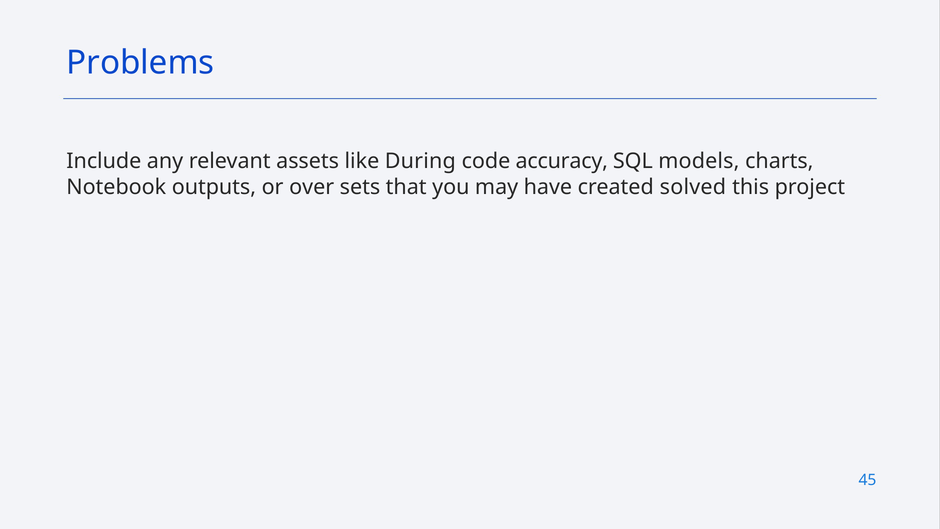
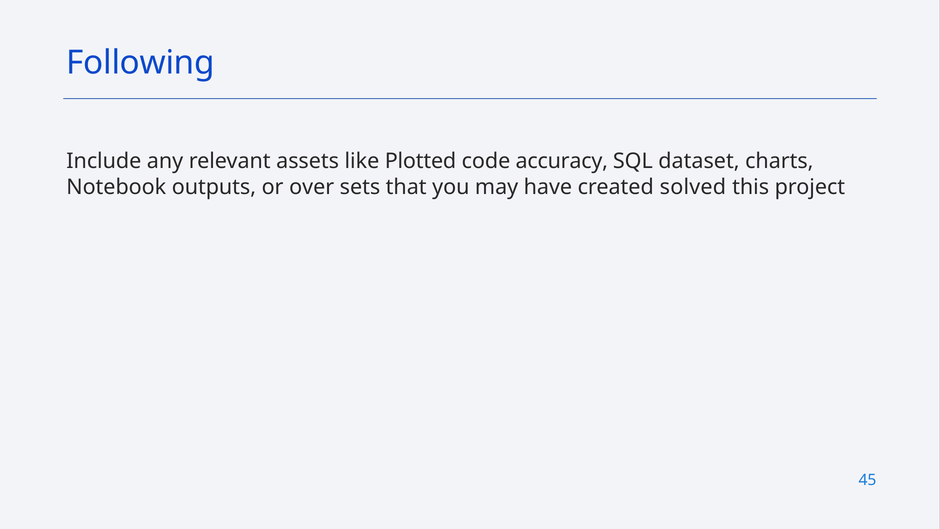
Problems: Problems -> Following
During: During -> Plotted
models: models -> dataset
